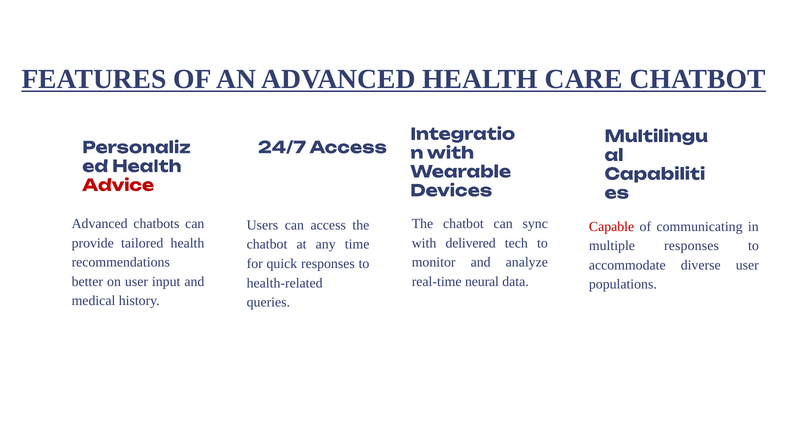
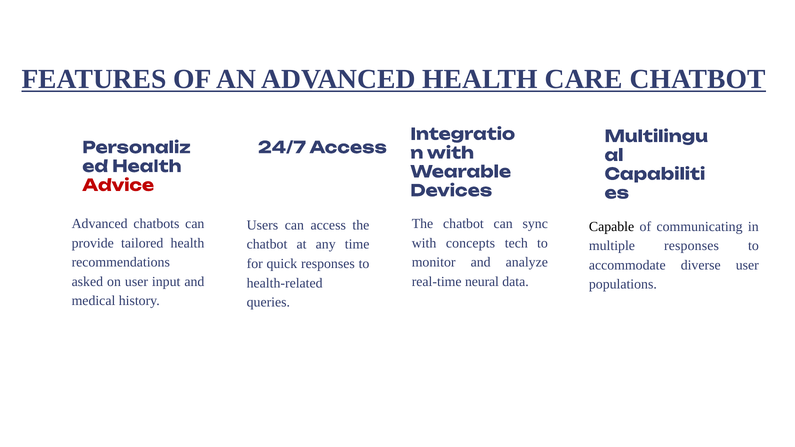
Capable colour: red -> black
delivered: delivered -> concepts
better: better -> asked
